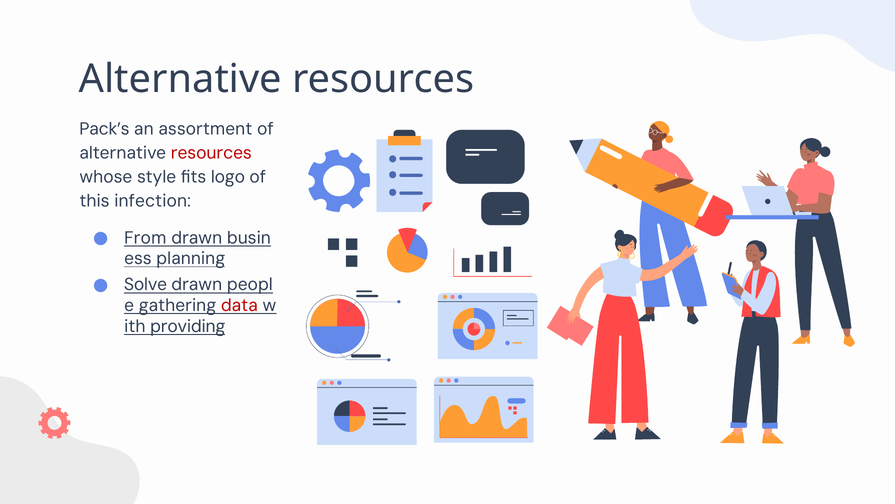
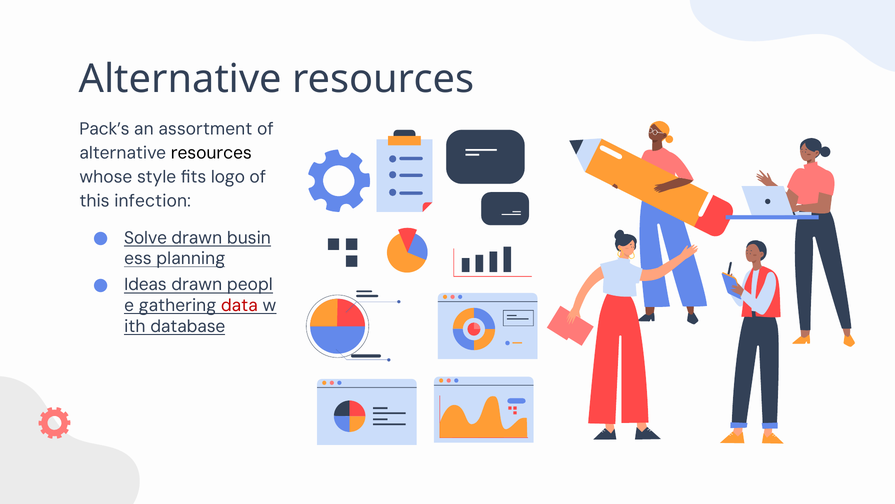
resources at (211, 153) colour: red -> black
From: From -> Solve
Solve: Solve -> Ideas
providing: providing -> database
